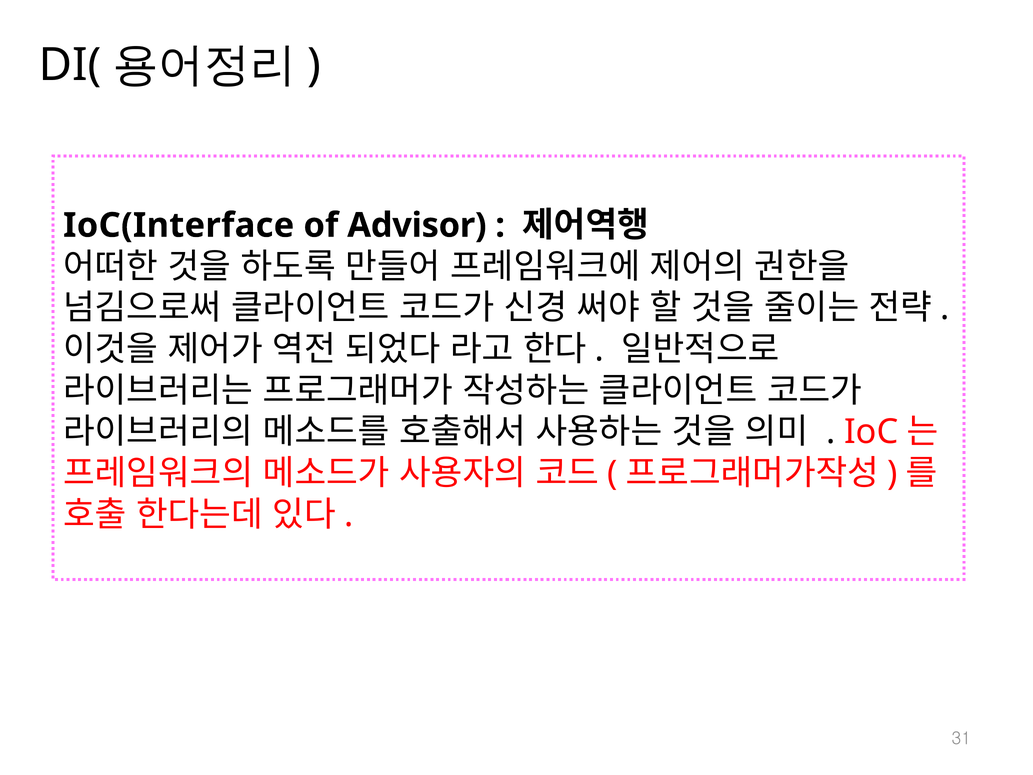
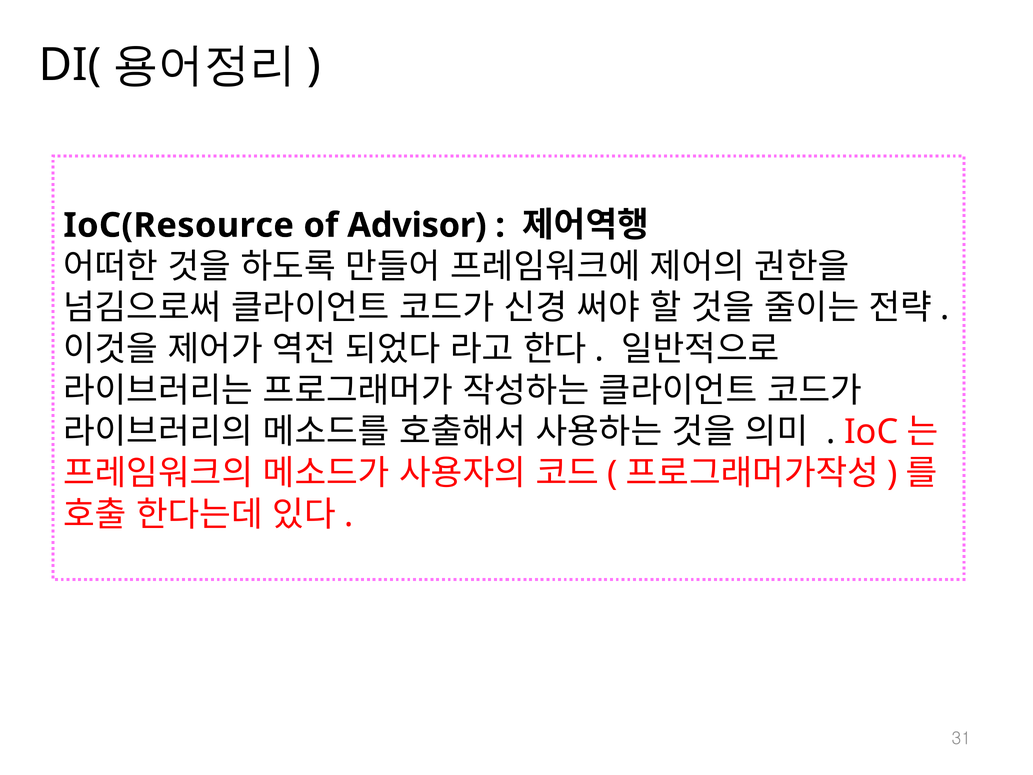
IoC(Interface: IoC(Interface -> IoC(Resource
